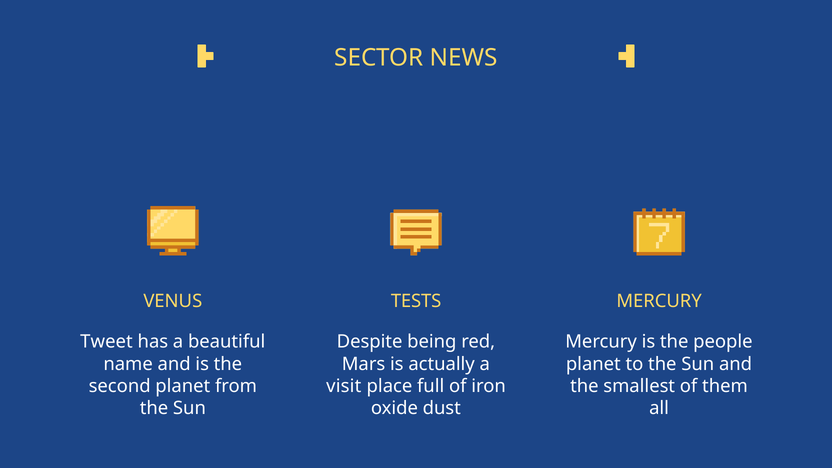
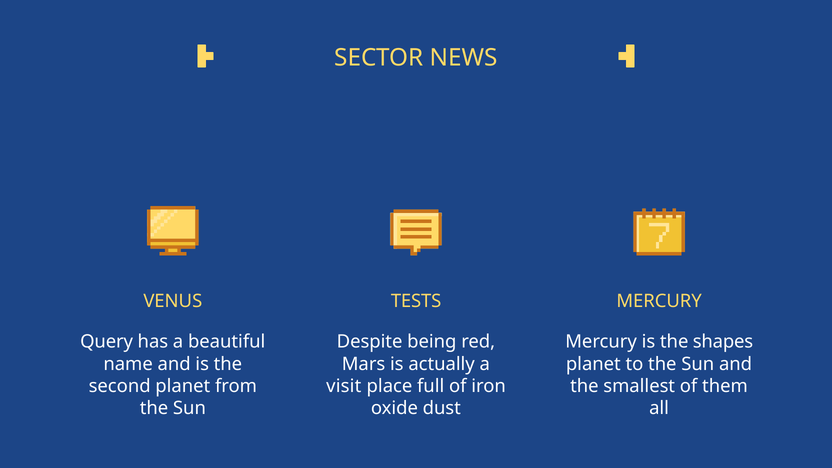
Tweet: Tweet -> Query
people: people -> shapes
